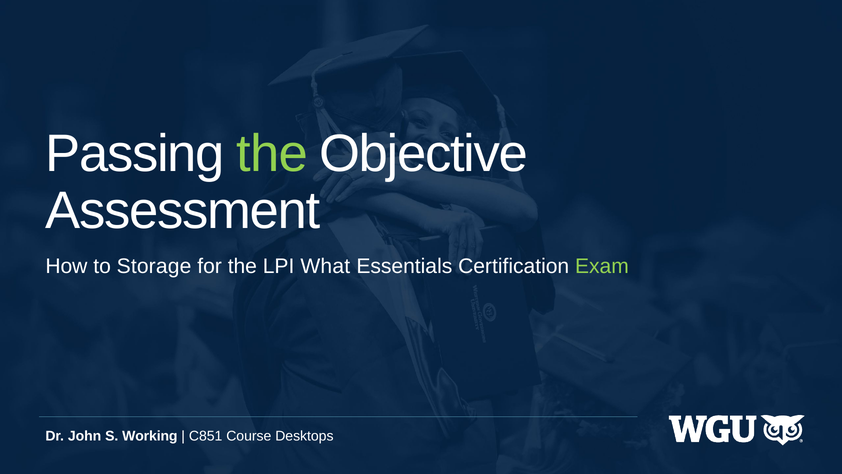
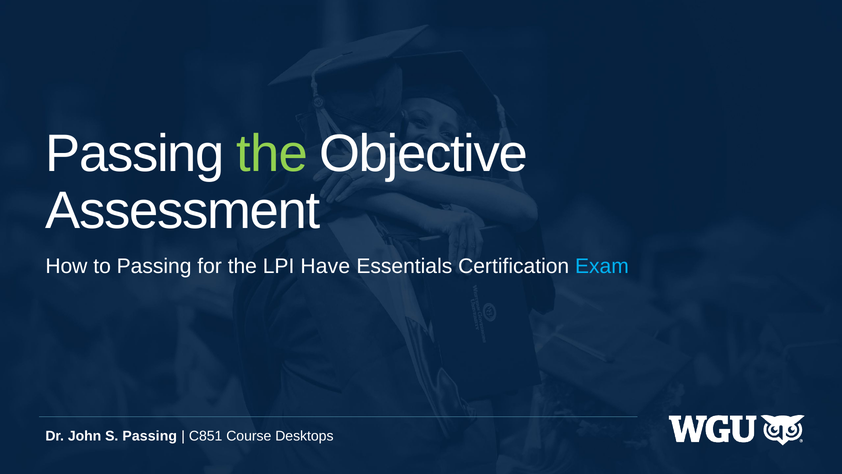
to Storage: Storage -> Passing
What: What -> Have
Exam colour: light green -> light blue
S Working: Working -> Passing
